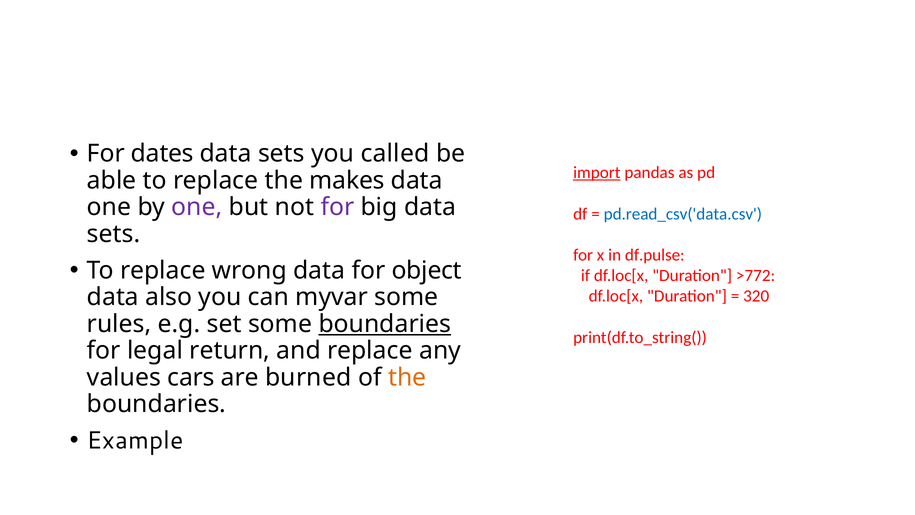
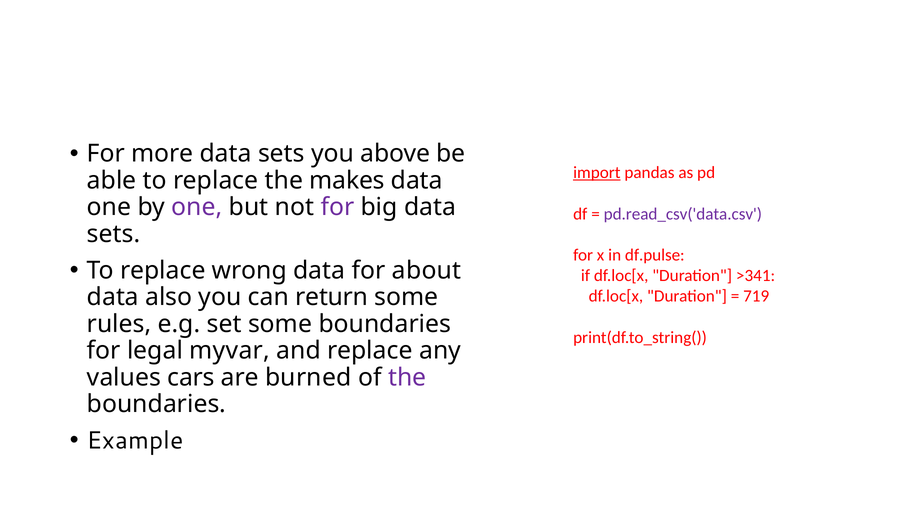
dates: dates -> more
called: called -> above
pd.read_csv('data.csv colour: blue -> purple
object: object -> about
>772: >772 -> >341
320: 320 -> 719
myvar: myvar -> return
boundaries at (385, 324) underline: present -> none
return: return -> myvar
the at (407, 377) colour: orange -> purple
